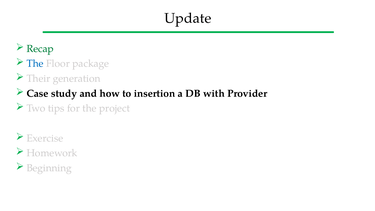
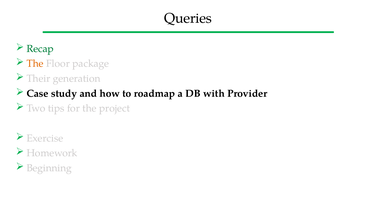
Update: Update -> Queries
The at (35, 64) colour: blue -> orange
insertion: insertion -> roadmap
